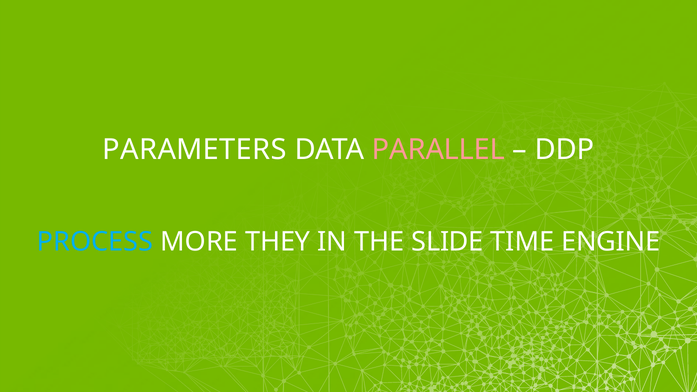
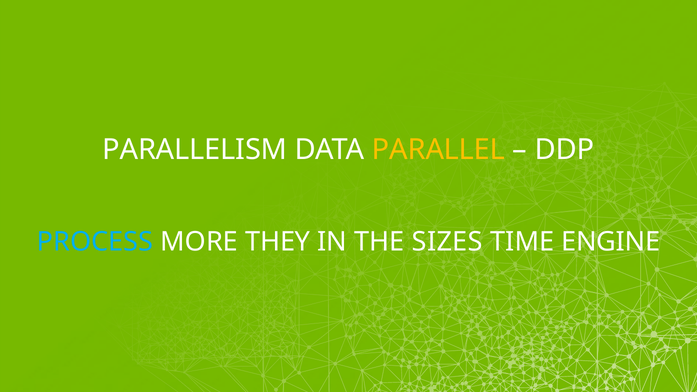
PARAMETERS: PARAMETERS -> PARALLELISM
PARALLEL colour: pink -> yellow
SLIDE: SLIDE -> SIZES
